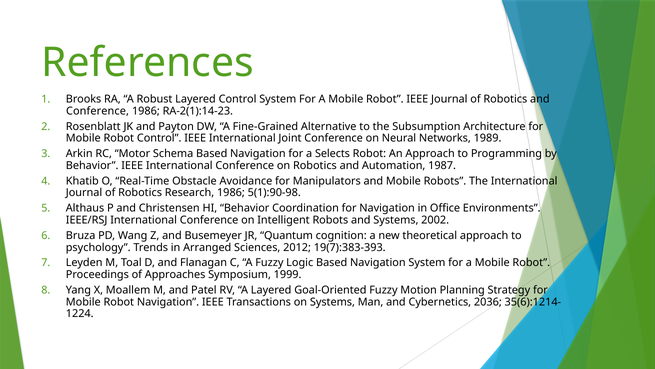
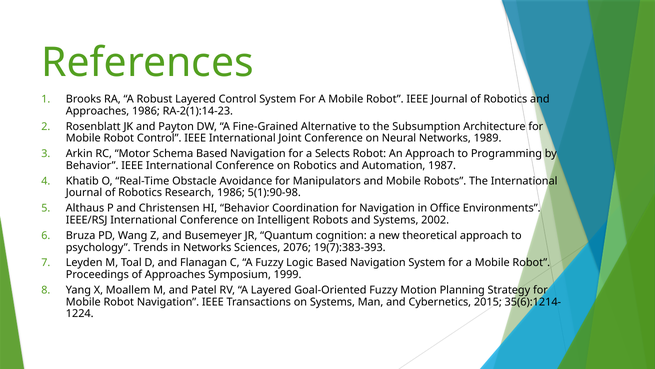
Conference at (97, 111): Conference -> Approaches
in Arranged: Arranged -> Networks
2012: 2012 -> 2076
2036: 2036 -> 2015
